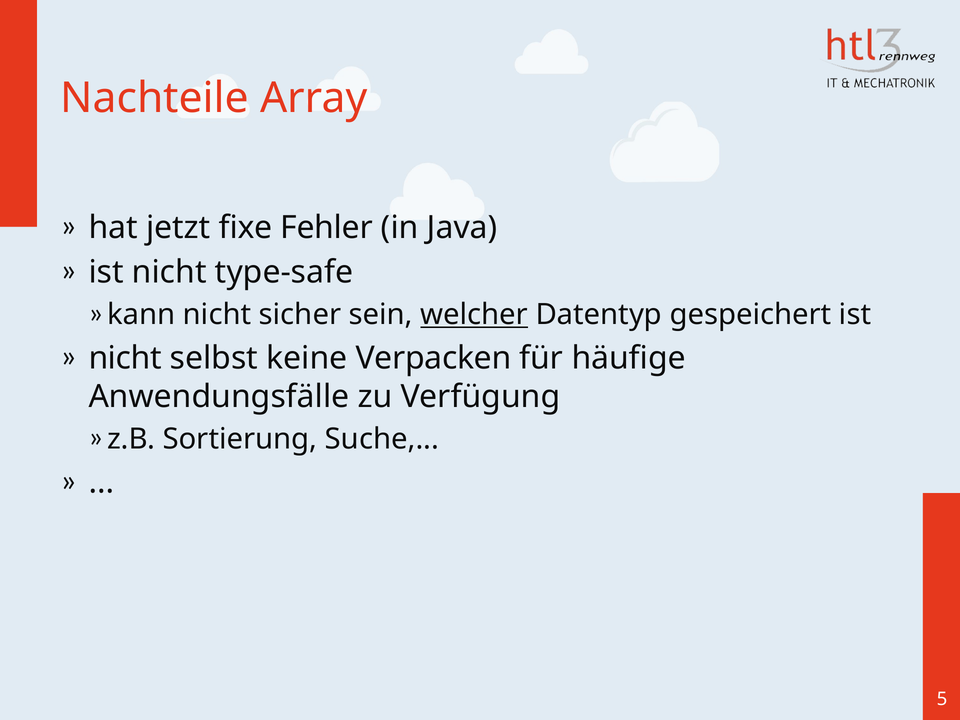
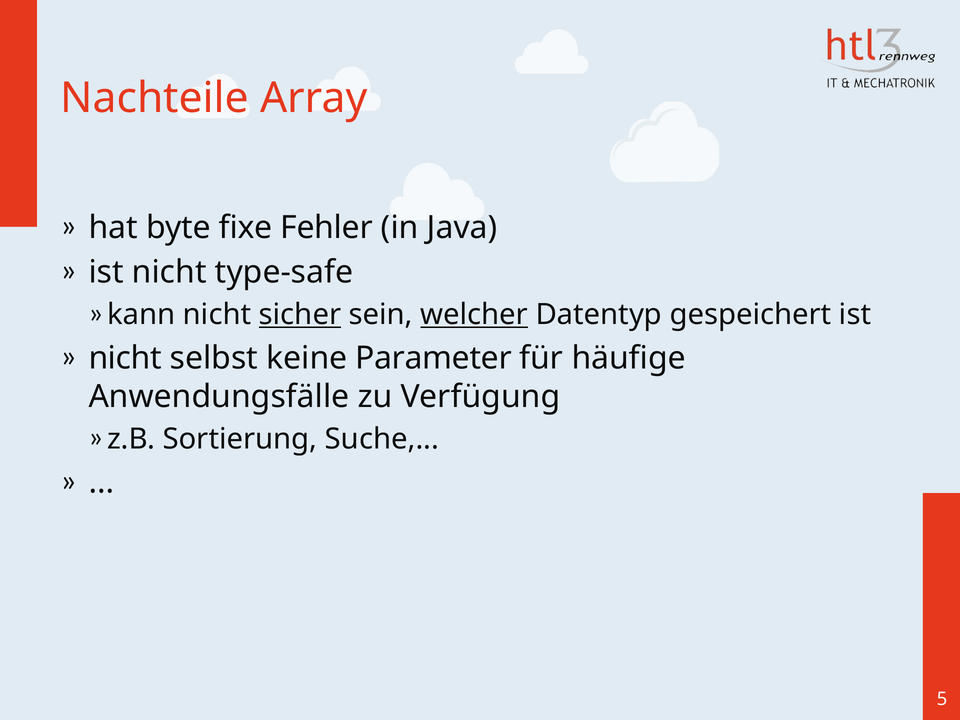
jetzt: jetzt -> byte
sicher underline: none -> present
Verpacken: Verpacken -> Parameter
